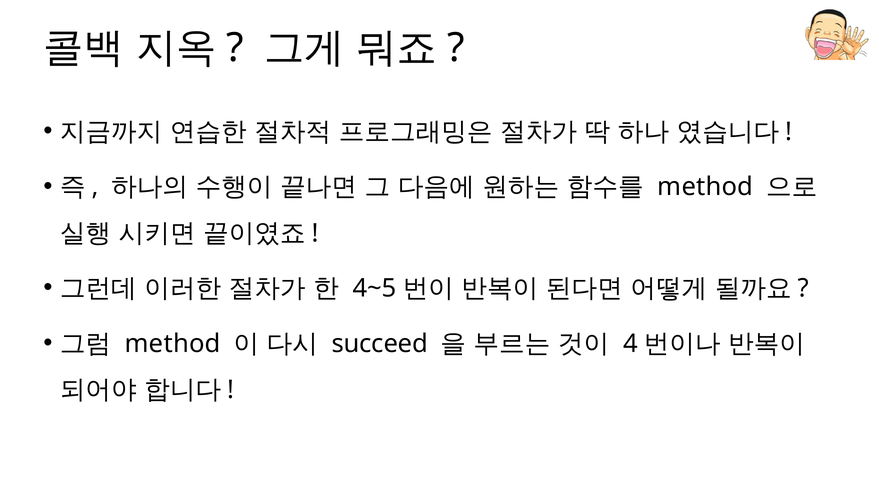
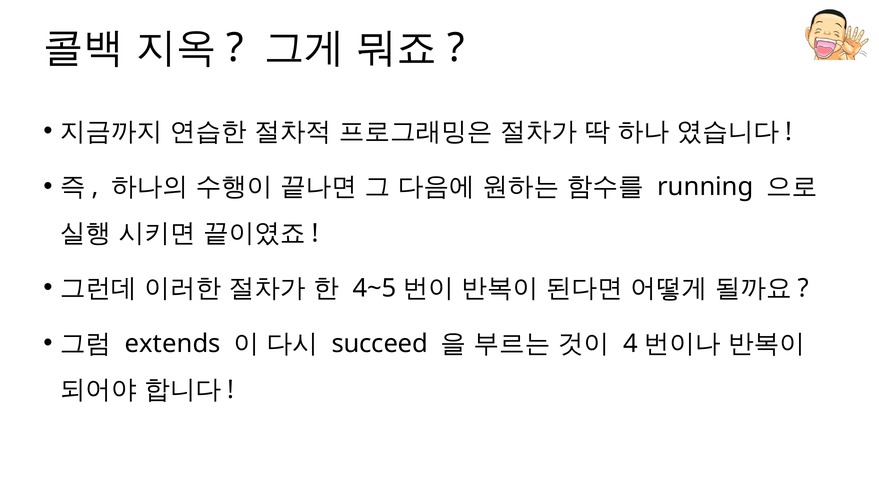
method at (705, 187): method -> running
method at (173, 343): method -> extends
